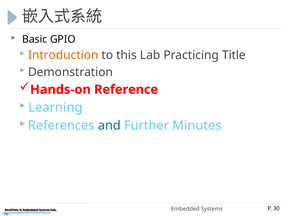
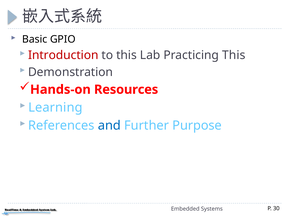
Introduction colour: orange -> red
Practicing Title: Title -> This
Reference: Reference -> Resources
Minutes: Minutes -> Purpose
